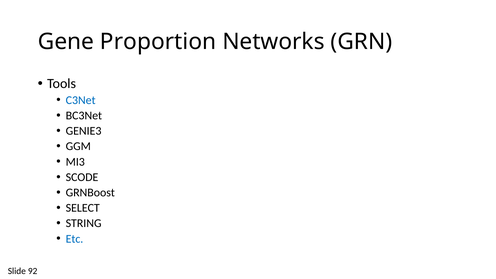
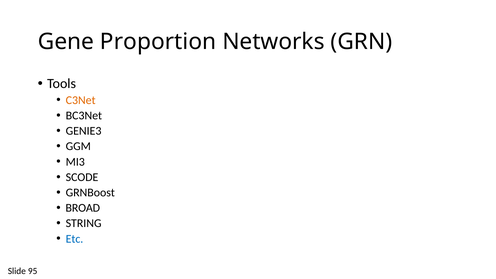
C3Net colour: blue -> orange
SELECT: SELECT -> BROAD
92: 92 -> 95
